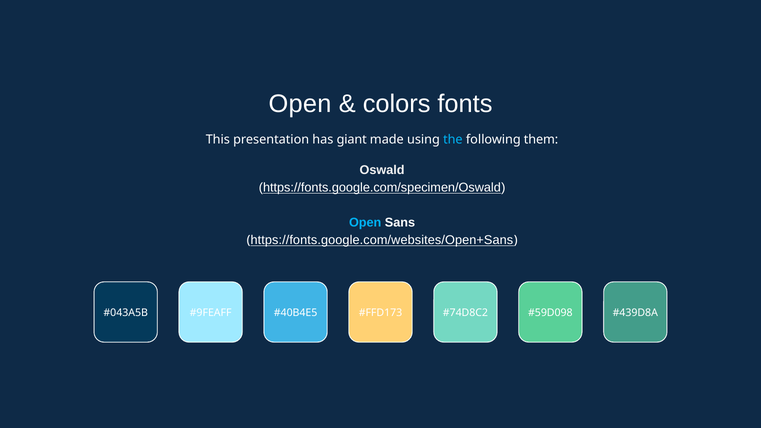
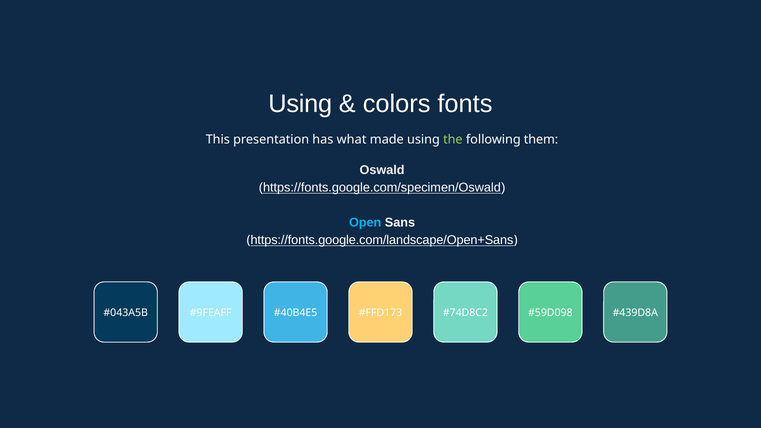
Open at (300, 104): Open -> Using
giant: giant -> what
the colour: light blue -> light green
https://fonts.google.com/websites/Open+Sans: https://fonts.google.com/websites/Open+Sans -> https://fonts.google.com/landscape/Open+Sans
